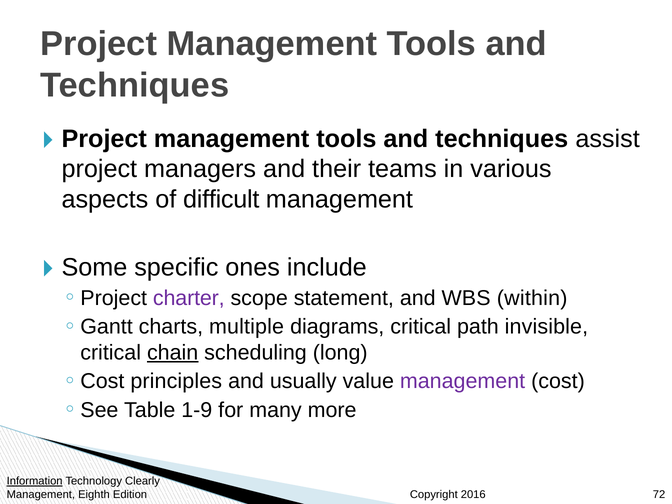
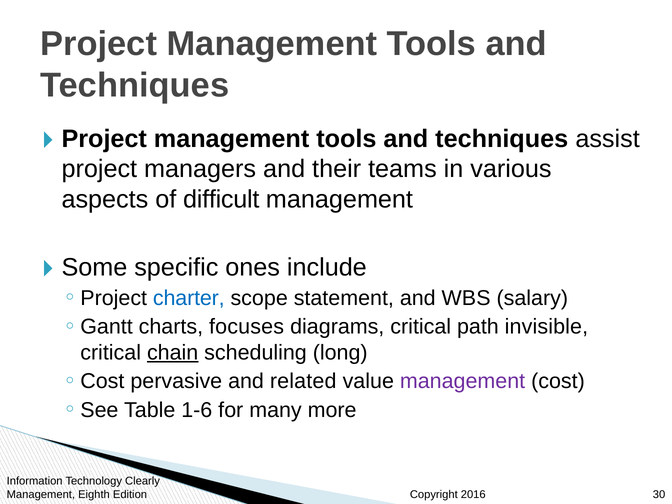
charter colour: purple -> blue
within: within -> salary
multiple: multiple -> focuses
principles: principles -> pervasive
usually: usually -> related
1-9: 1-9 -> 1-6
Information underline: present -> none
72: 72 -> 30
